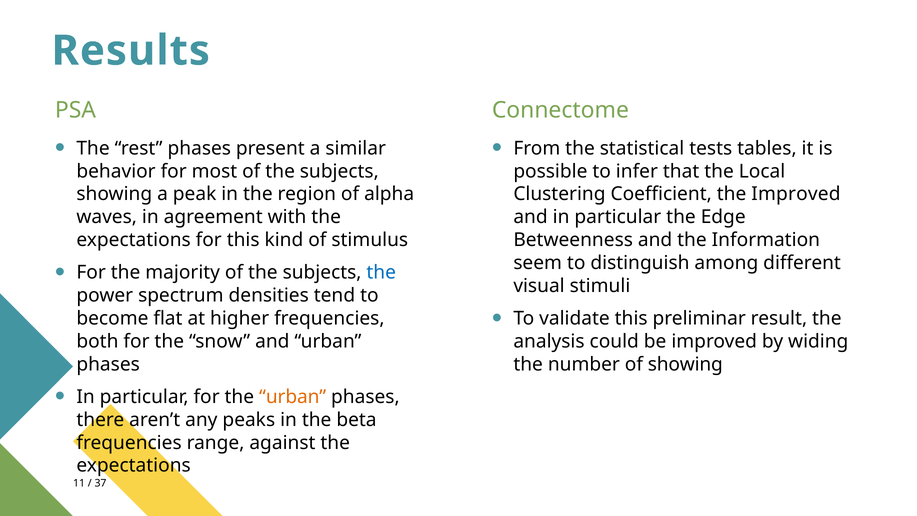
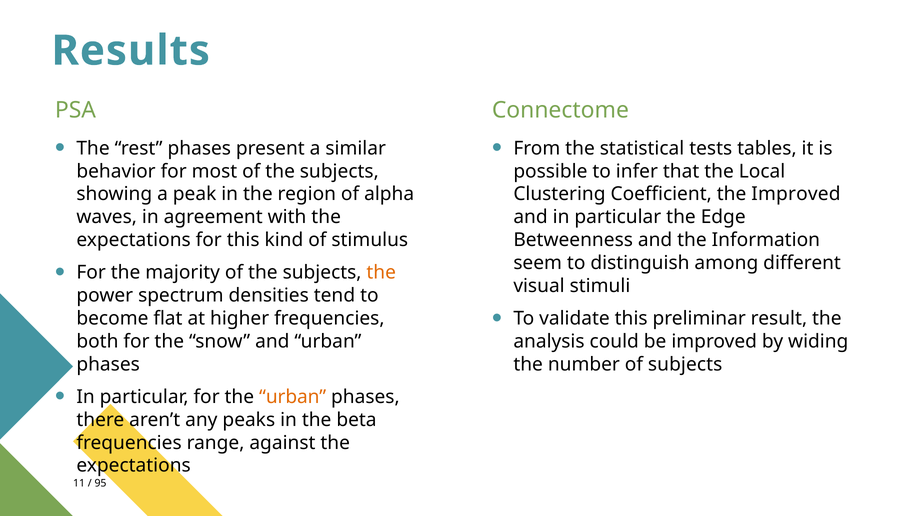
the at (381, 272) colour: blue -> orange
of showing: showing -> subjects
37: 37 -> 95
